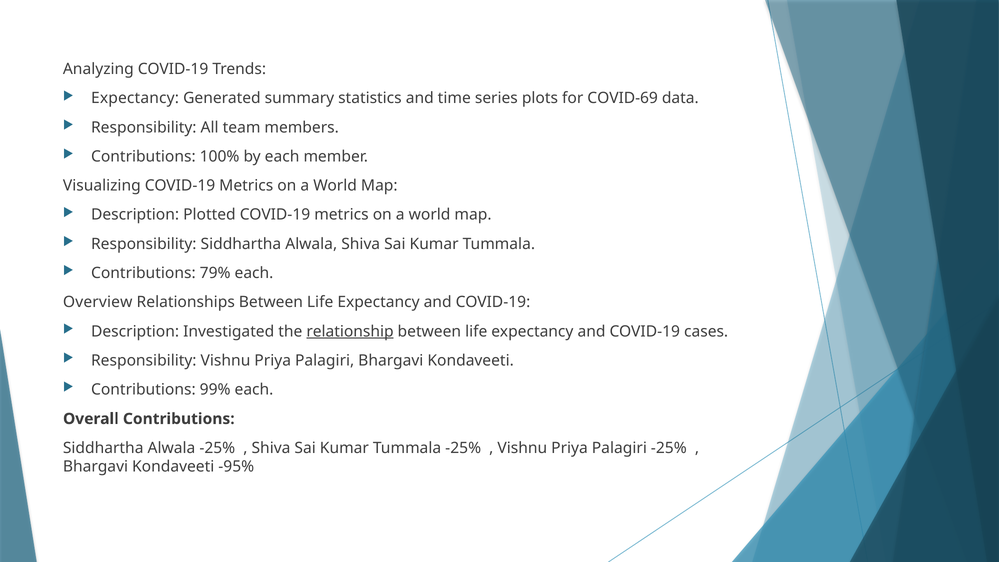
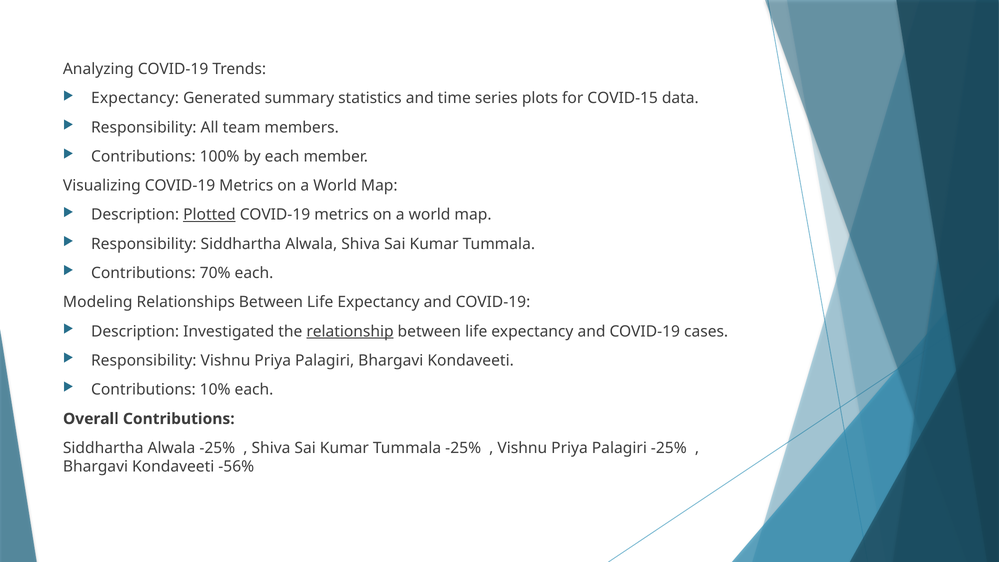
COVID-69: COVID-69 -> COVID-15
Plotted underline: none -> present
79%: 79% -> 70%
Overview: Overview -> Modeling
99%: 99% -> 10%
-95%: -95% -> -56%
